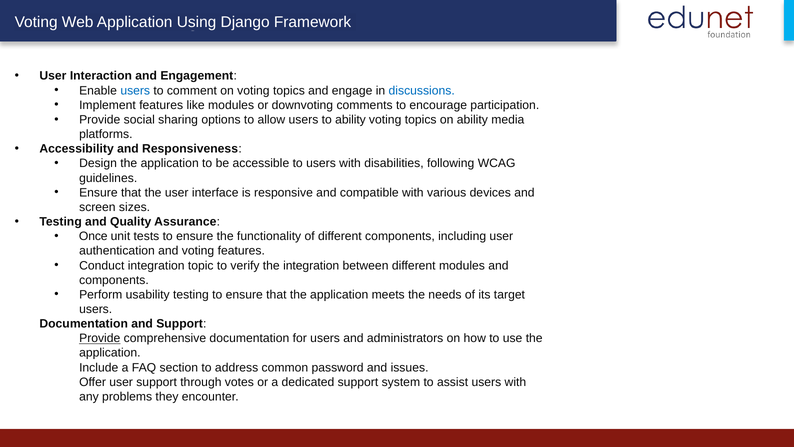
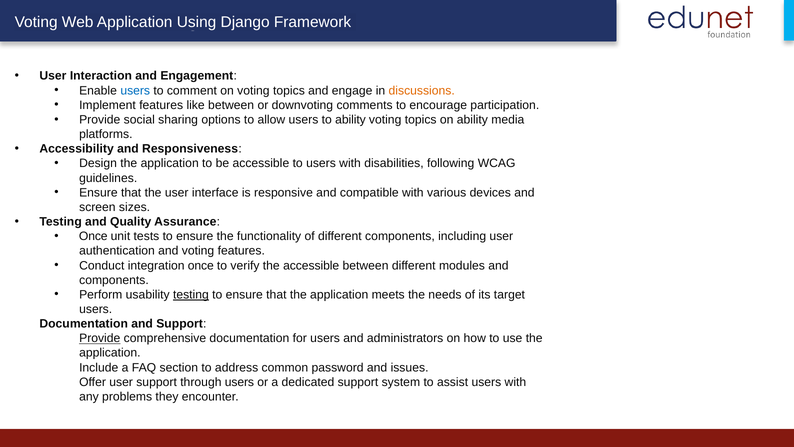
discussions colour: blue -> orange
like modules: modules -> between
integration topic: topic -> once
the integration: integration -> accessible
testing at (191, 294) underline: none -> present
through votes: votes -> users
